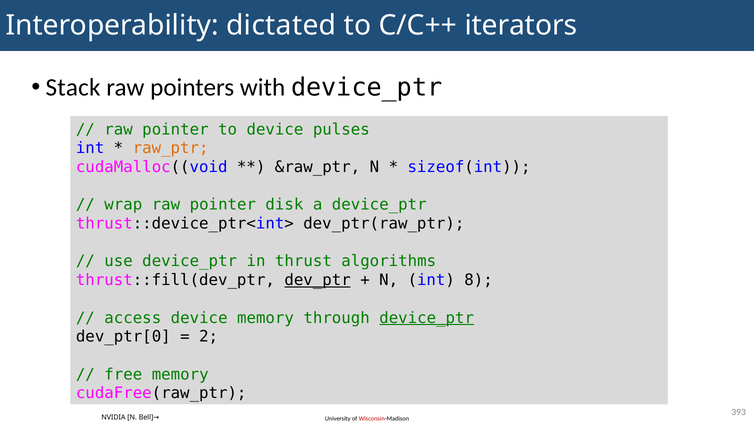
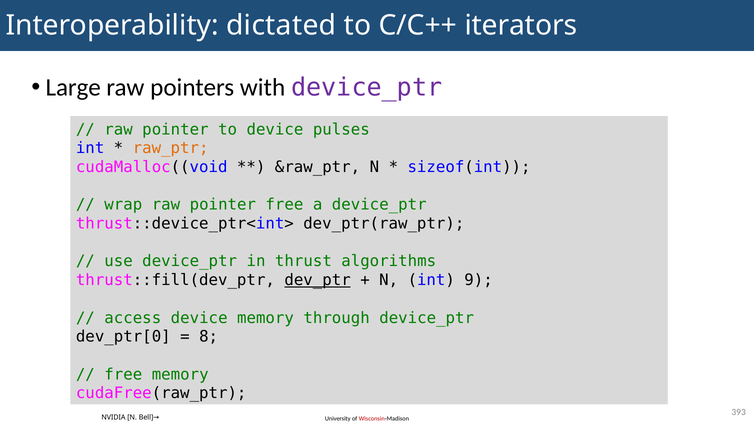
Stack: Stack -> Large
device_ptr at (367, 88) colour: black -> purple
pointer disk: disk -> free
8: 8 -> 9
device_ptr at (427, 318) underline: present -> none
2: 2 -> 8
